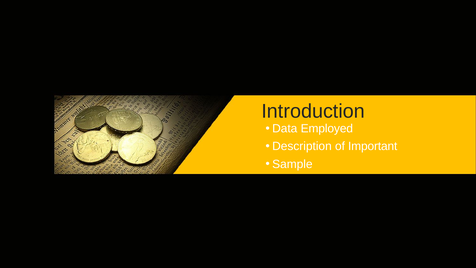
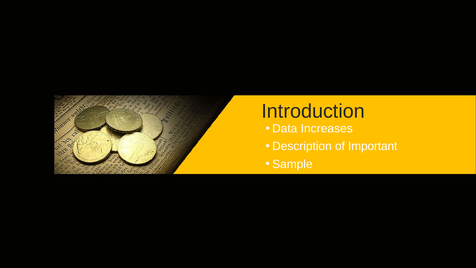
Employed: Employed -> Increases
